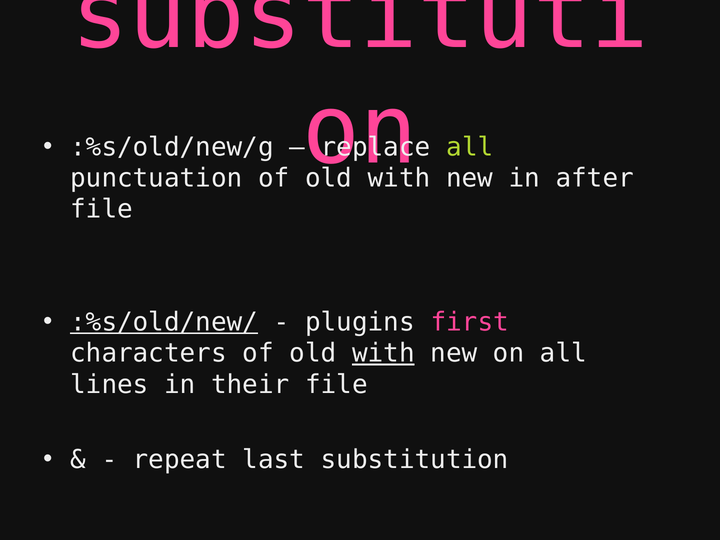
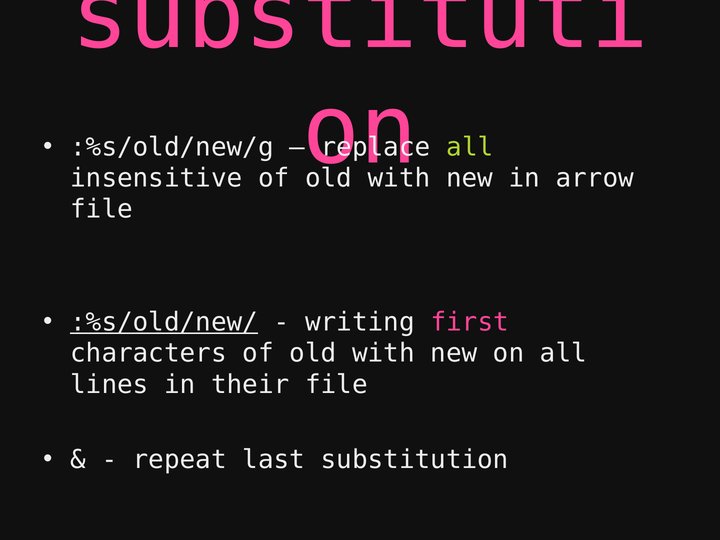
punctuation: punctuation -> insensitive
after: after -> arrow
plugins: plugins -> writing
with at (383, 353) underline: present -> none
